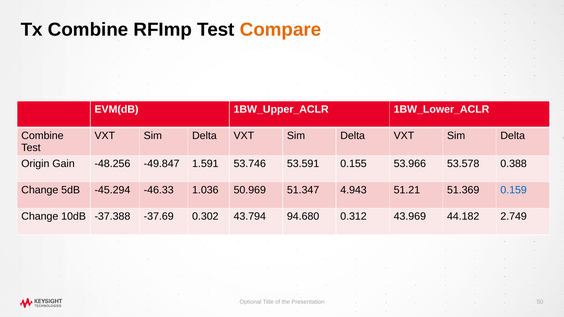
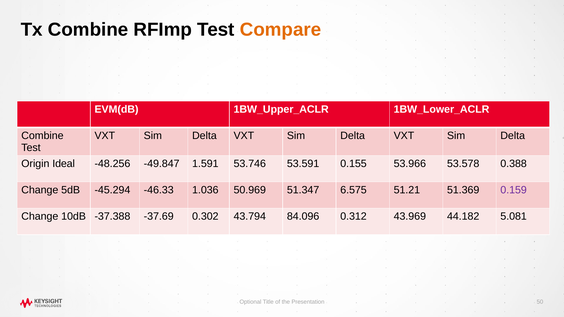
Gain: Gain -> Ideal
4.943: 4.943 -> 6.575
0.159 colour: blue -> purple
94.680: 94.680 -> 84.096
2.749: 2.749 -> 5.081
